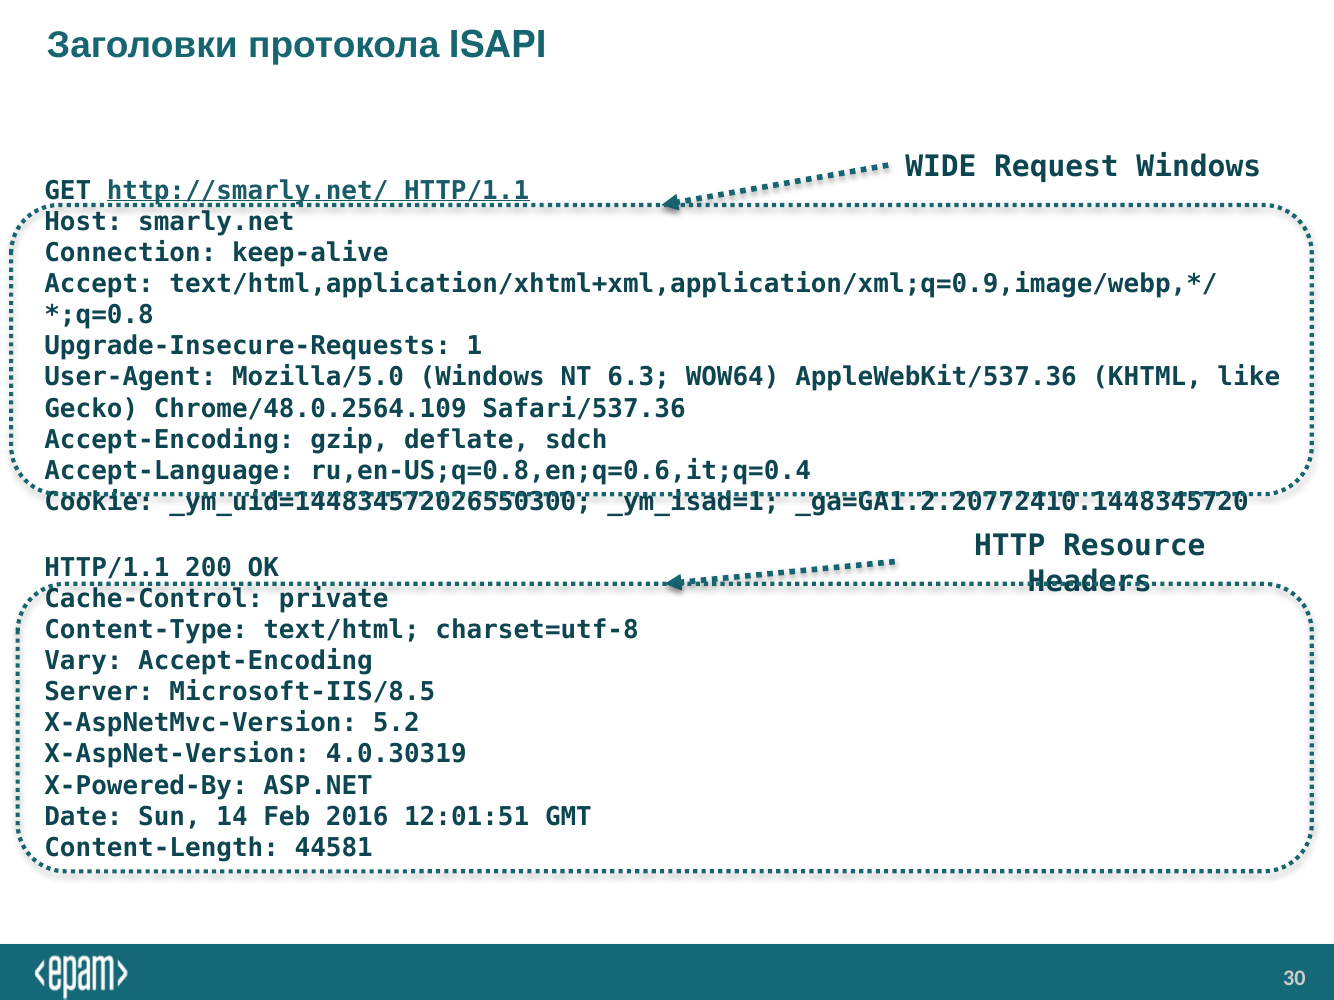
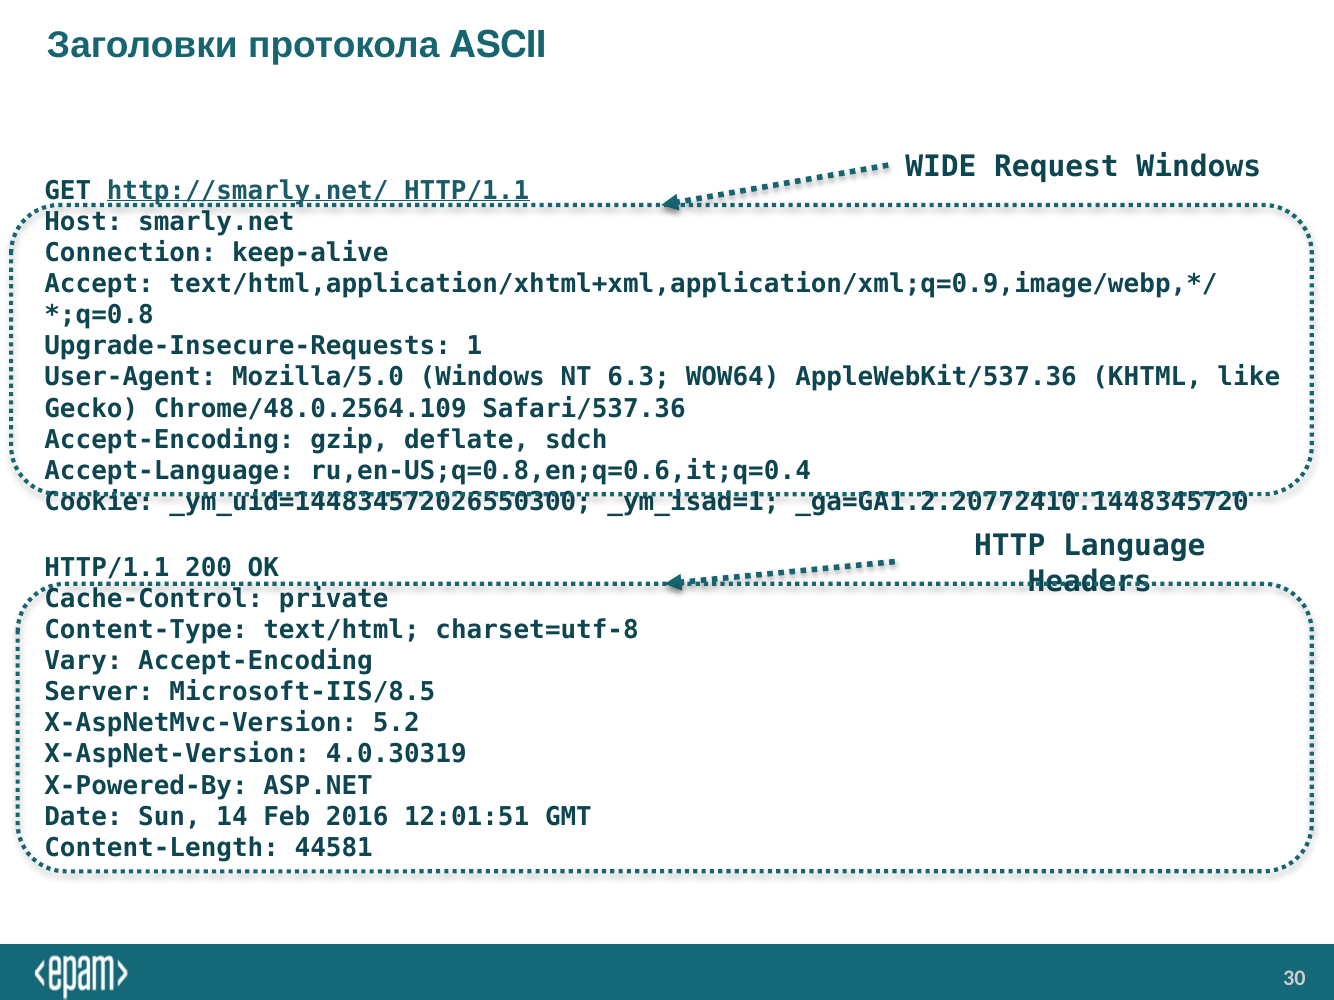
ISAPI: ISAPI -> ASCII
Resource: Resource -> Language
